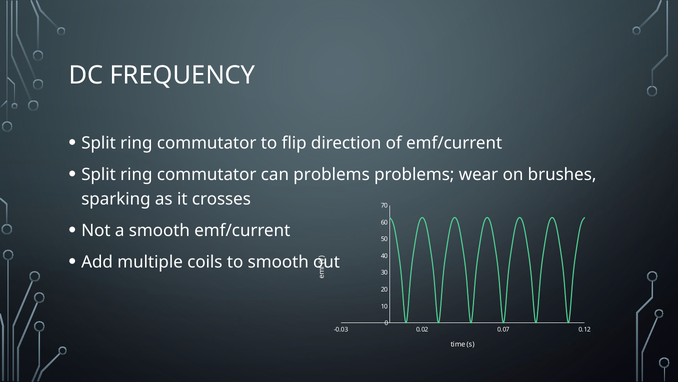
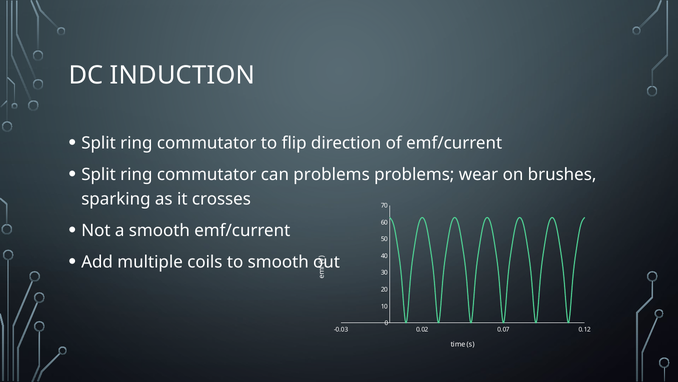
FREQUENCY: FREQUENCY -> INDUCTION
